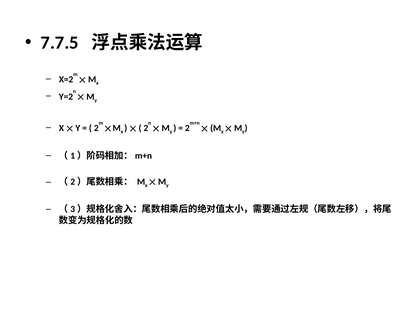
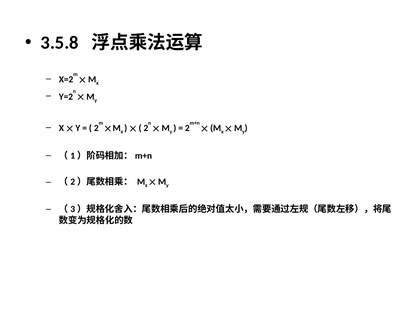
7.7.5: 7.7.5 -> 3.5.8
